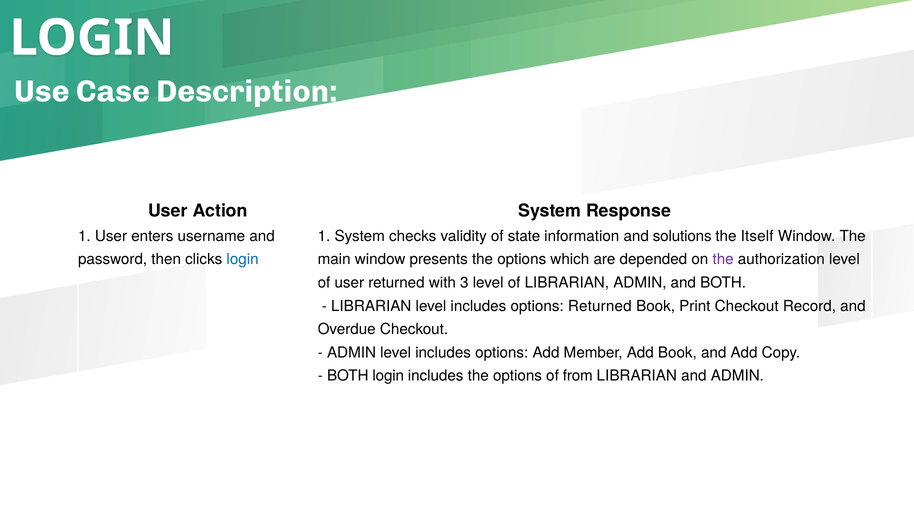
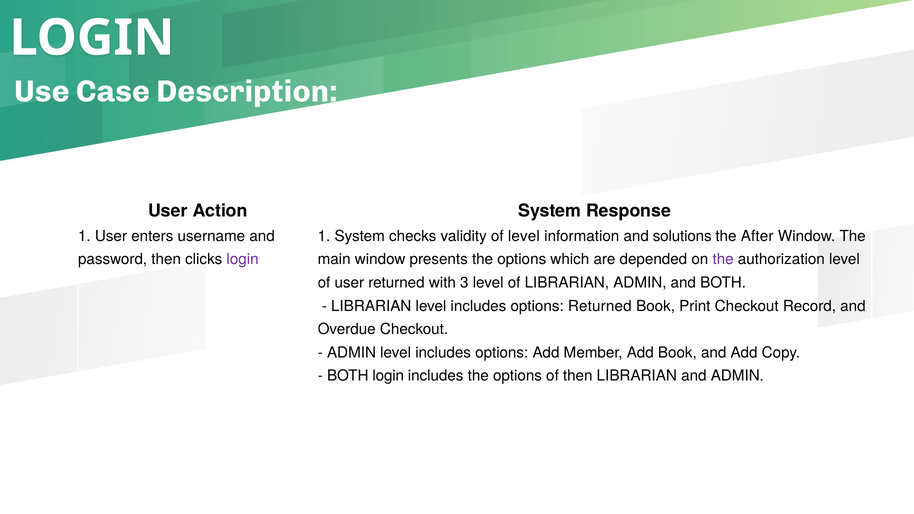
of state: state -> level
Itself: Itself -> After
login at (243, 259) colour: blue -> purple
of from: from -> then
